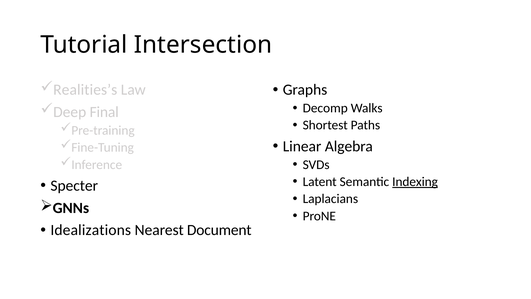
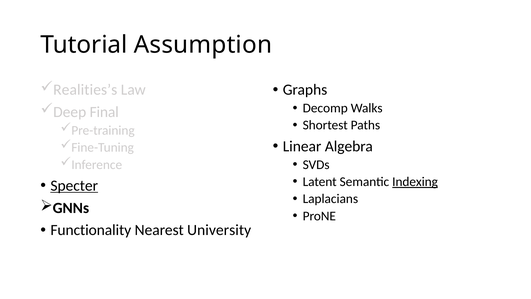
Intersection: Intersection -> Assumption
Specter underline: none -> present
Idealizations: Idealizations -> Functionality
Document: Document -> University
